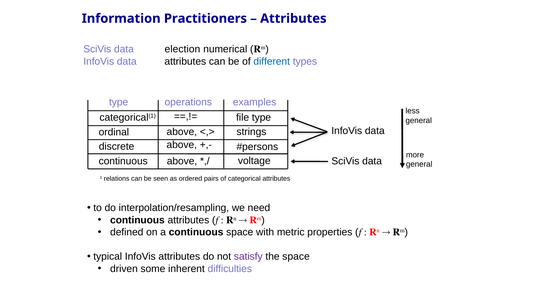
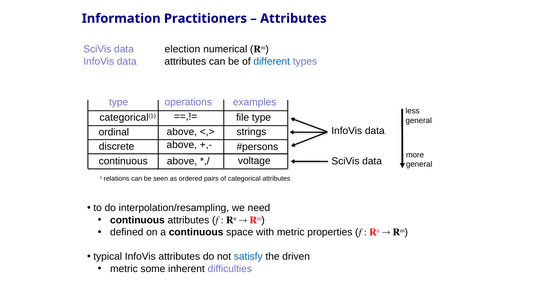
satisfy colour: purple -> blue
the space: space -> driven
driven at (124, 269): driven -> metric
